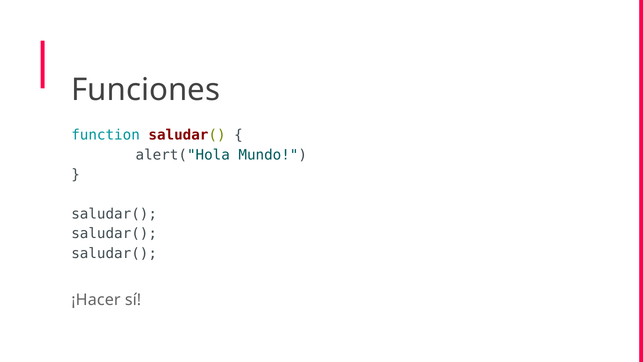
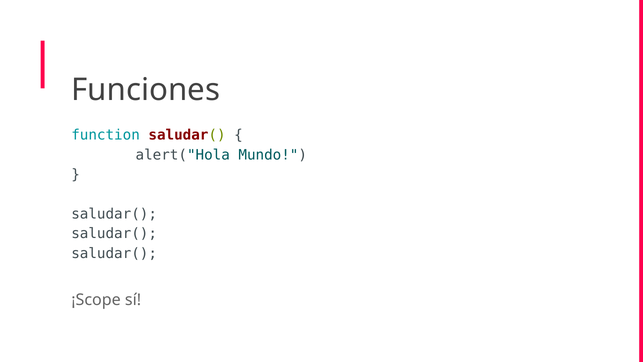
¡Hacer: ¡Hacer -> ¡Scope
